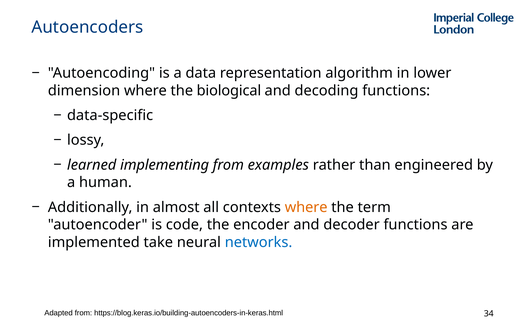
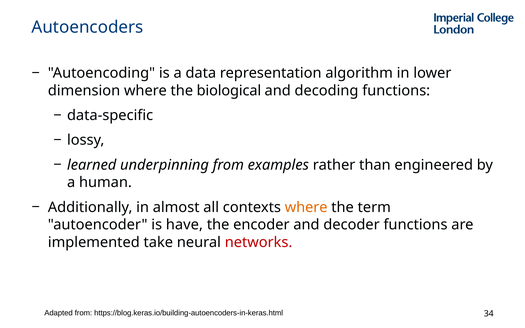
implementing: implementing -> underpinning
code: code -> have
networks colour: blue -> red
